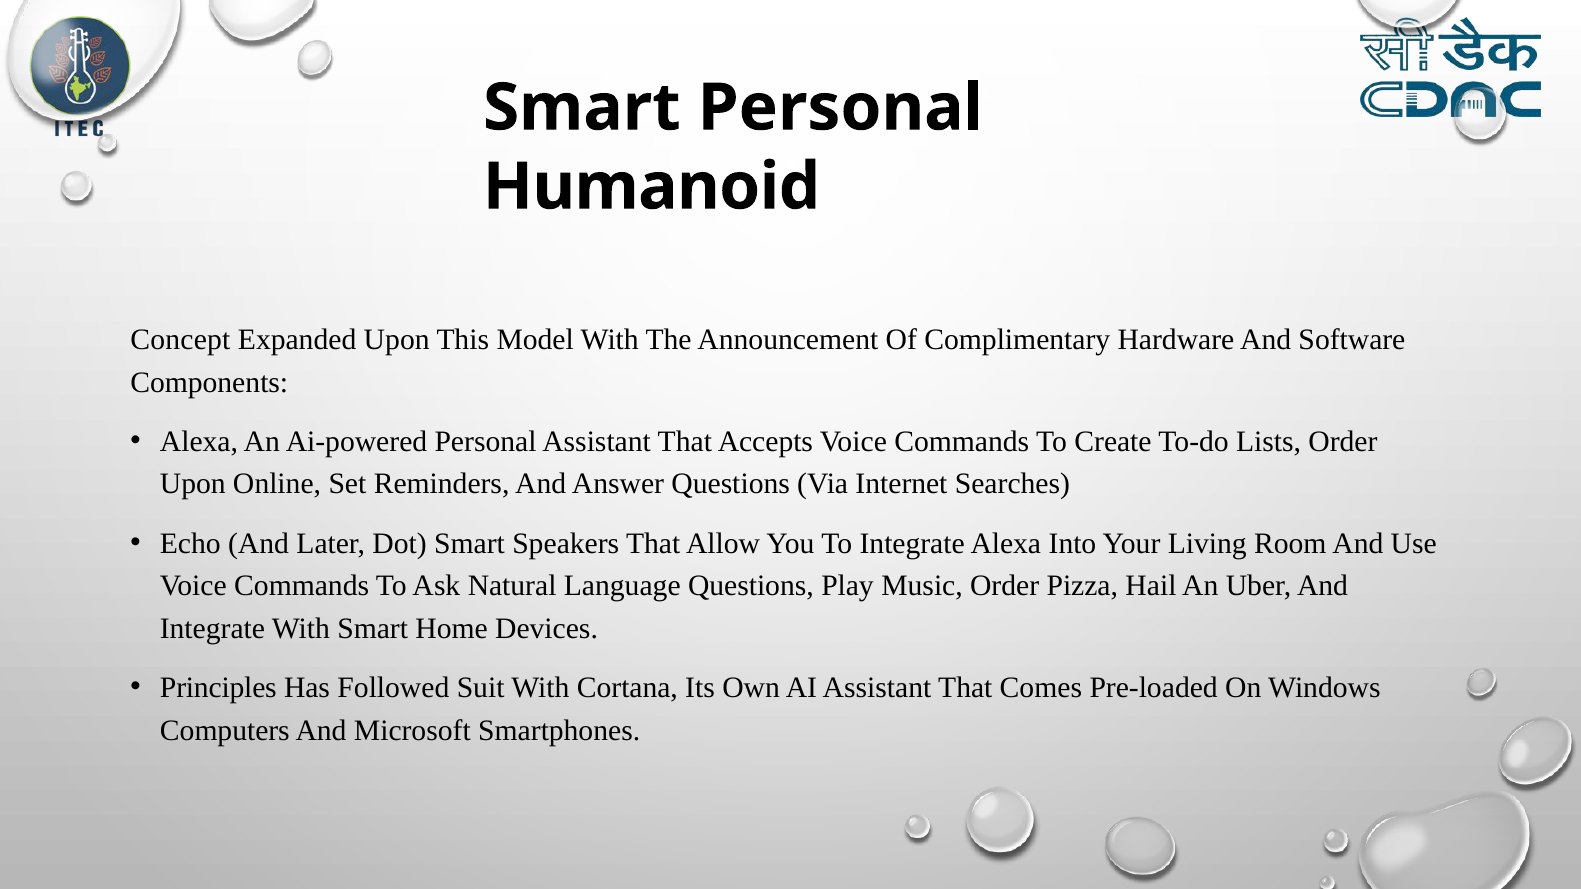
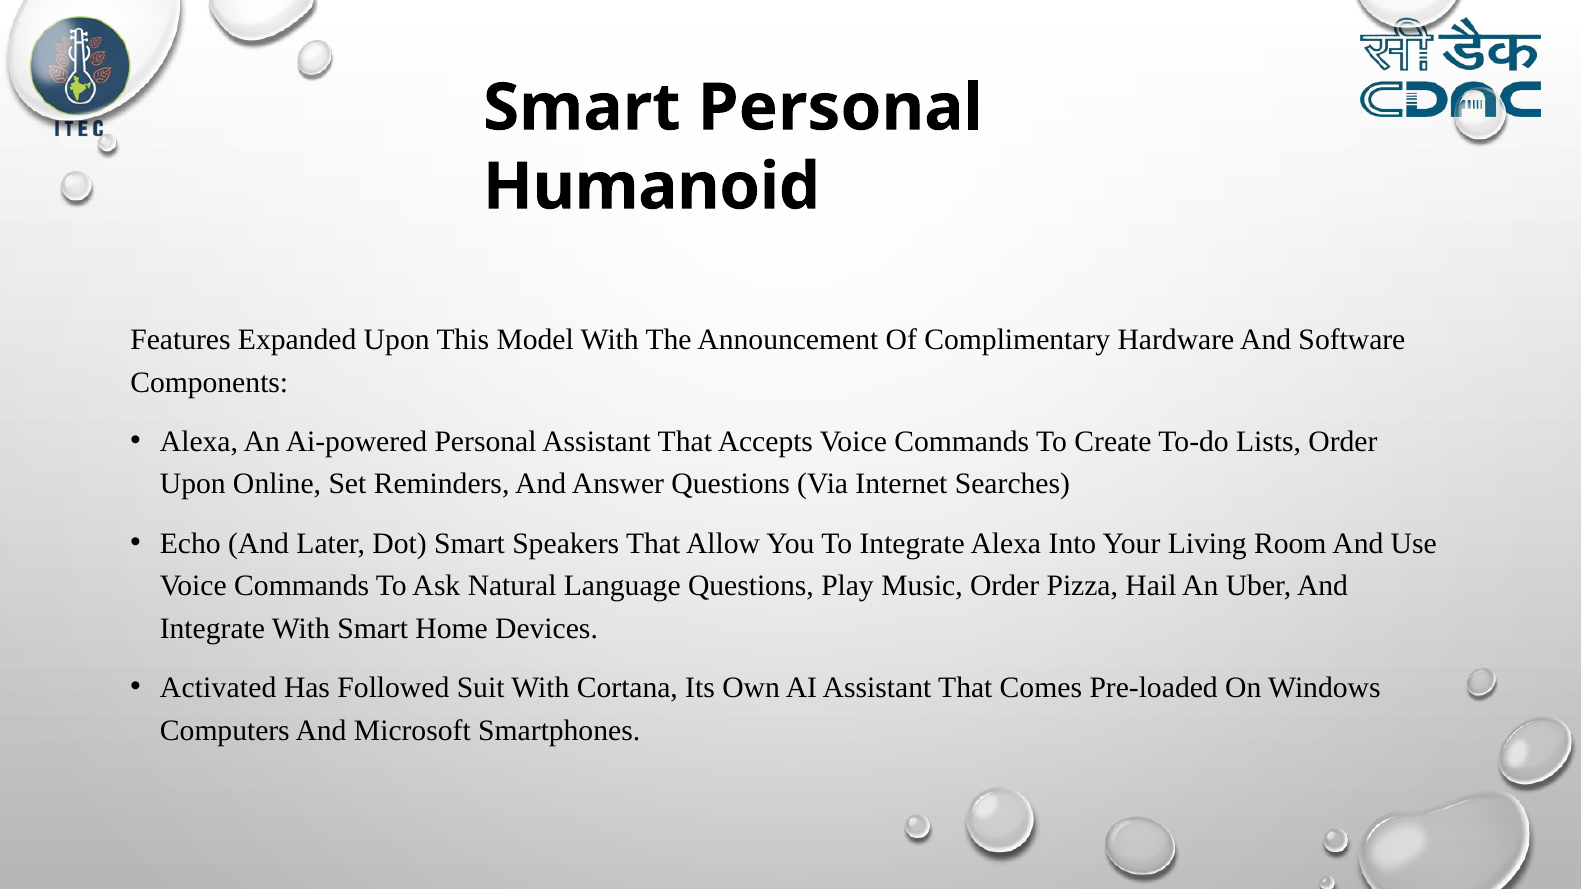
Concept: Concept -> Features
Principles: Principles -> Activated
